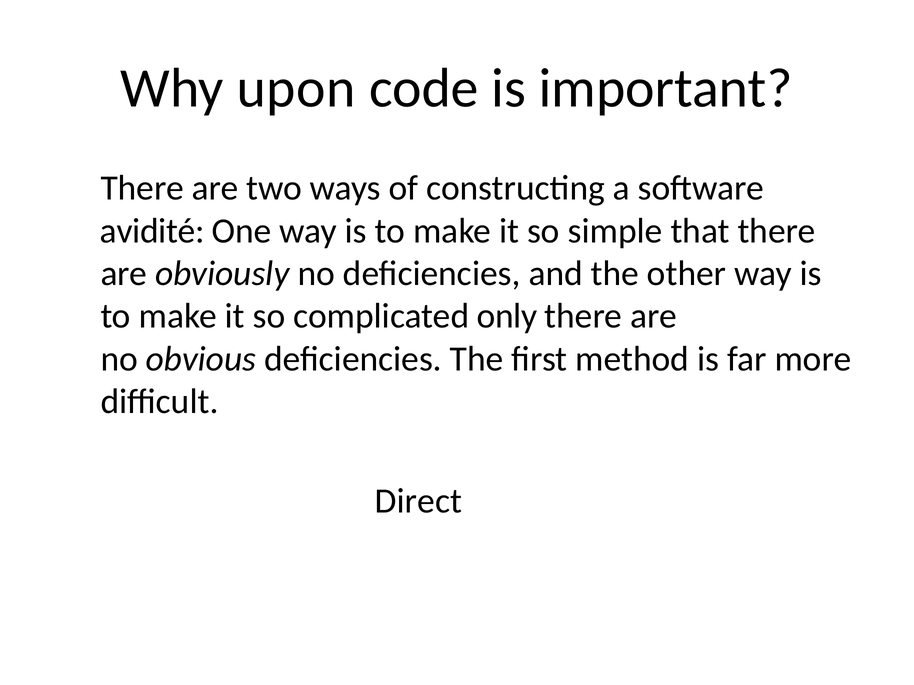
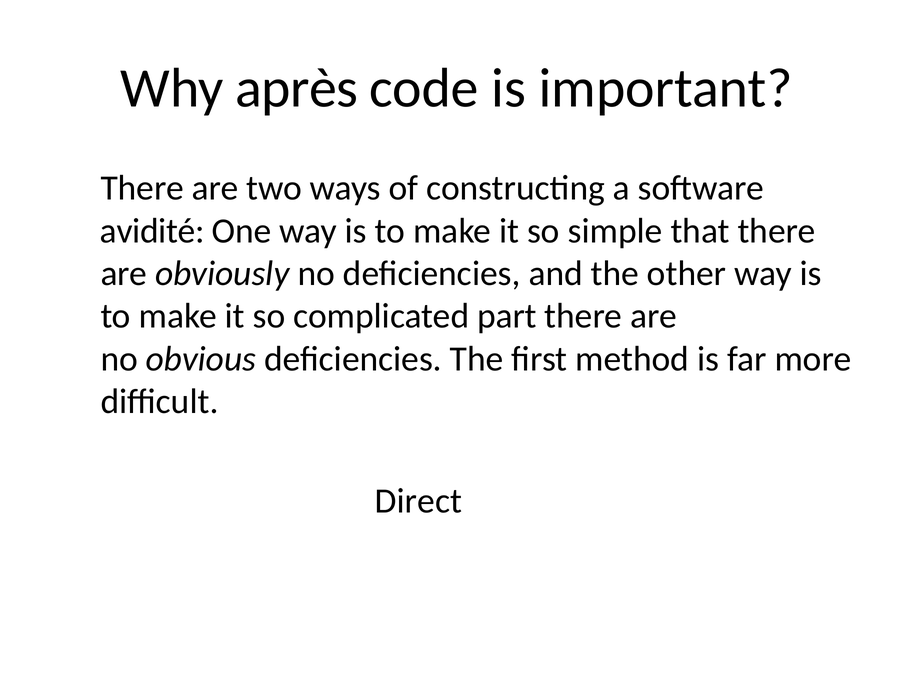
upon: upon -> après
only: only -> part
